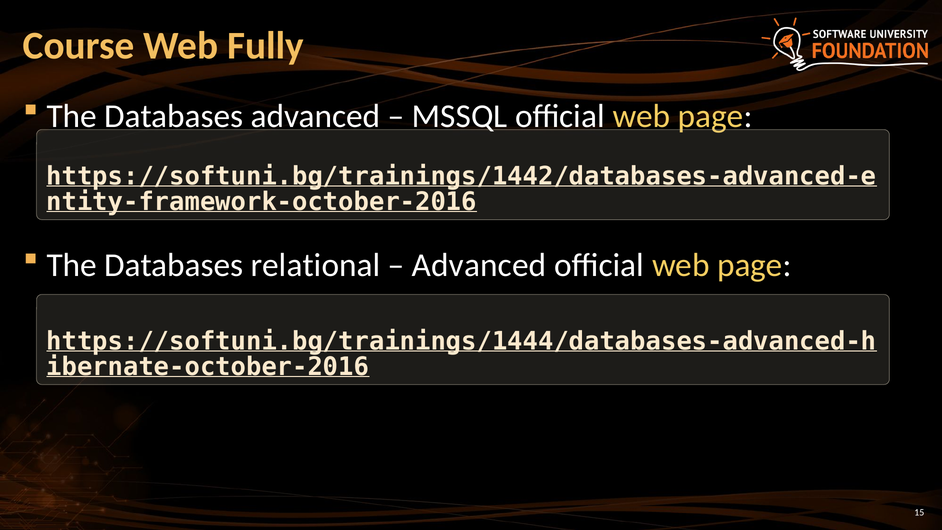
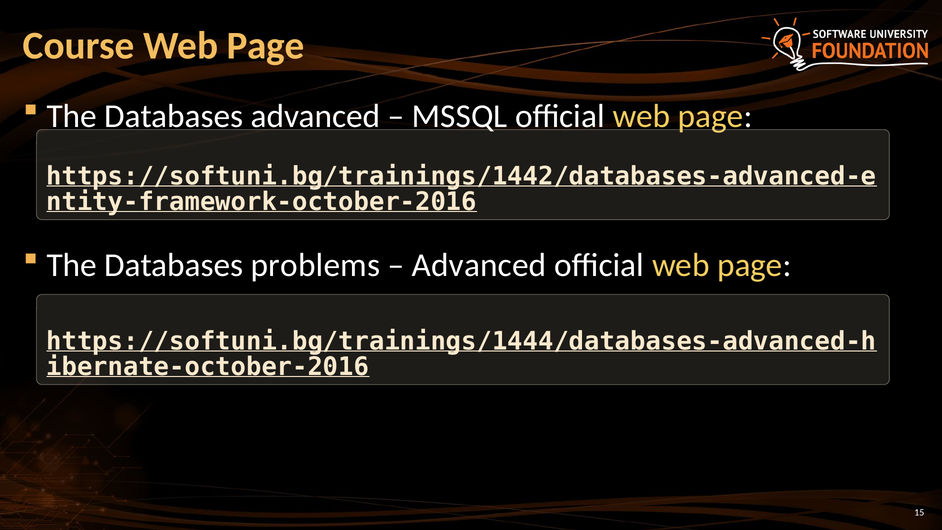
Course Web Fully: Fully -> Page
relational: relational -> problems
